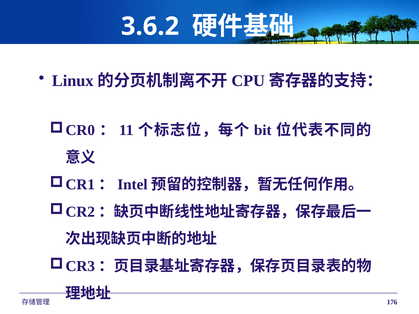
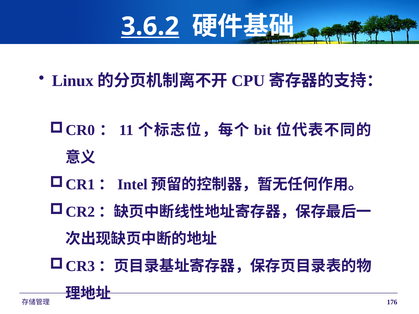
3.6.2 underline: none -> present
